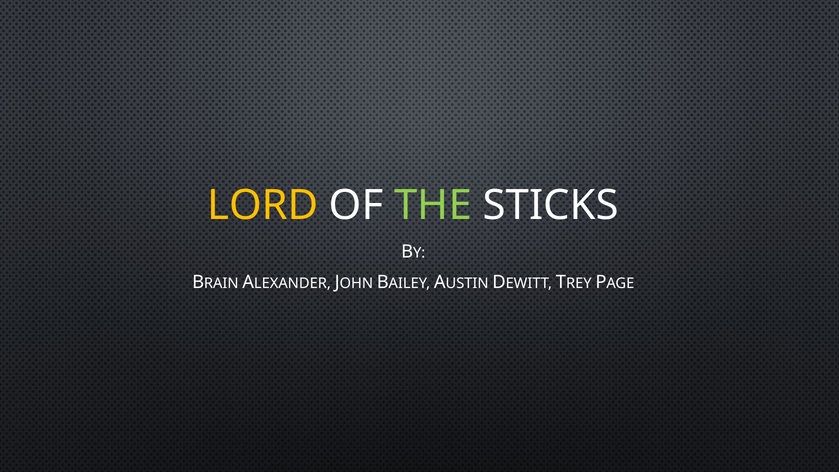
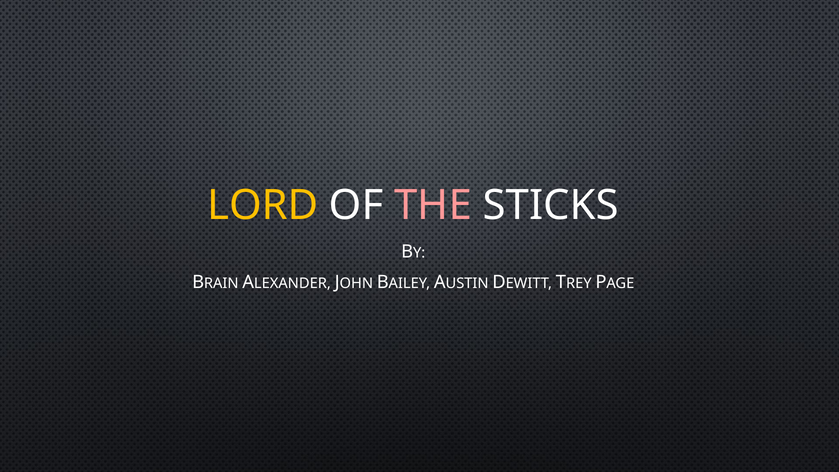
THE colour: light green -> pink
